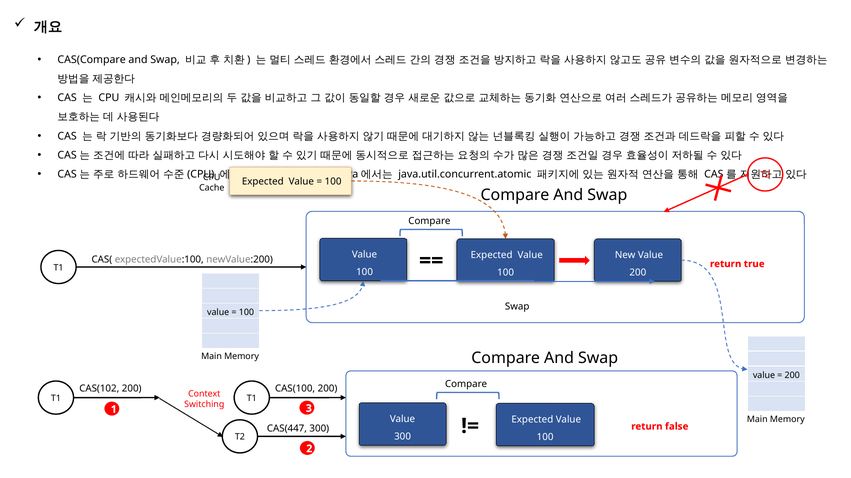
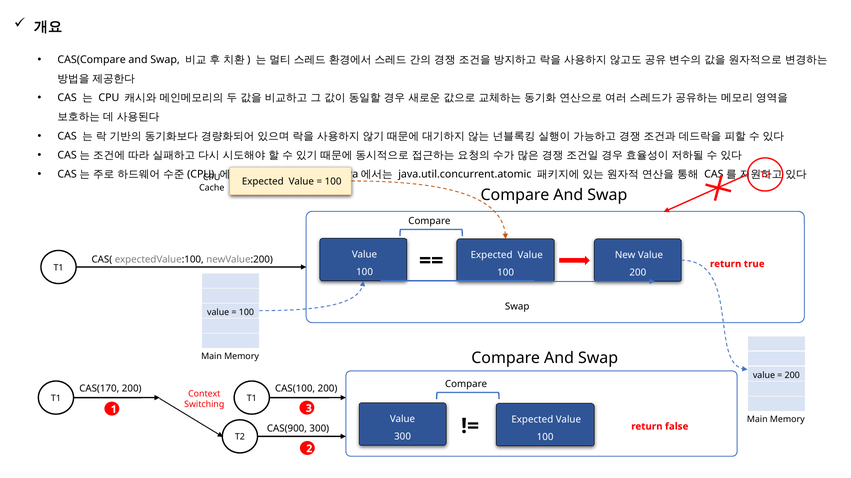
CAS(102: CAS(102 -> CAS(170
CAS(447: CAS(447 -> CAS(900
